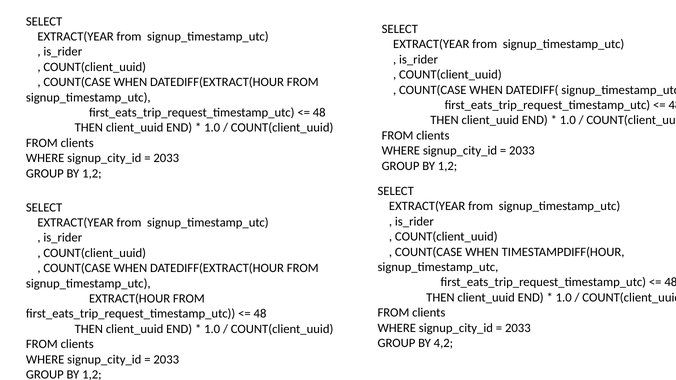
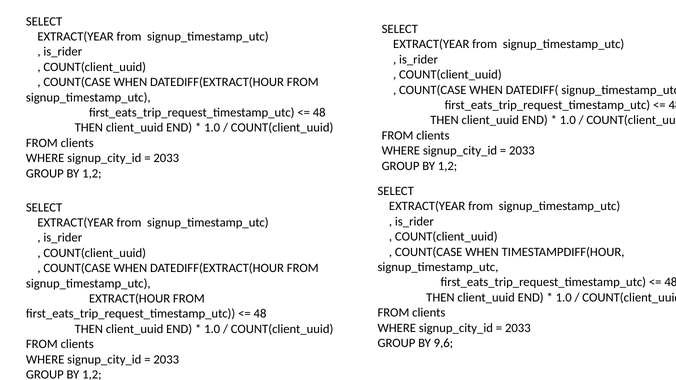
4,2: 4,2 -> 9,6
